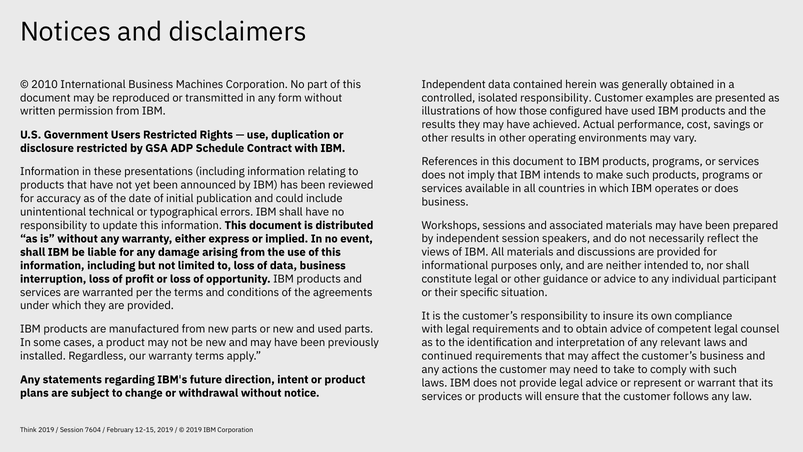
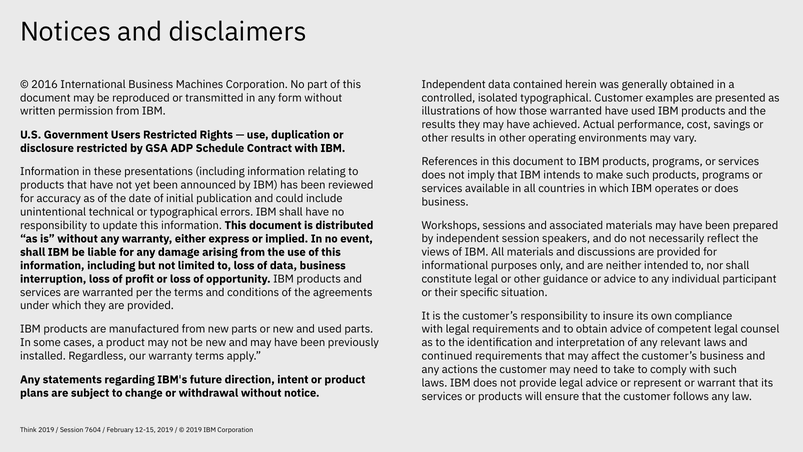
2010: 2010 -> 2016
isolated responsibility: responsibility -> typographical
those configured: configured -> warranted
